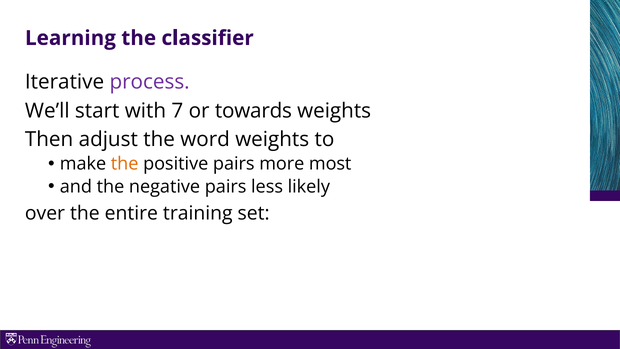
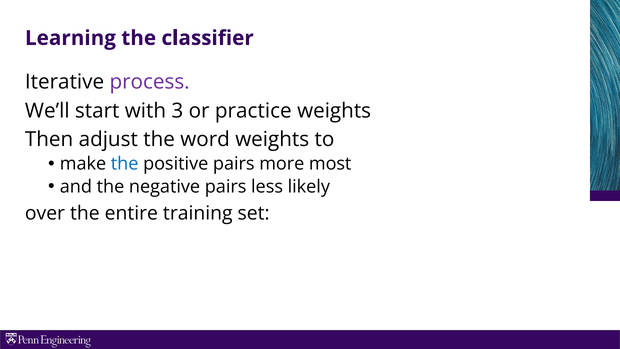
7: 7 -> 3
towards: towards -> practice
the at (125, 164) colour: orange -> blue
